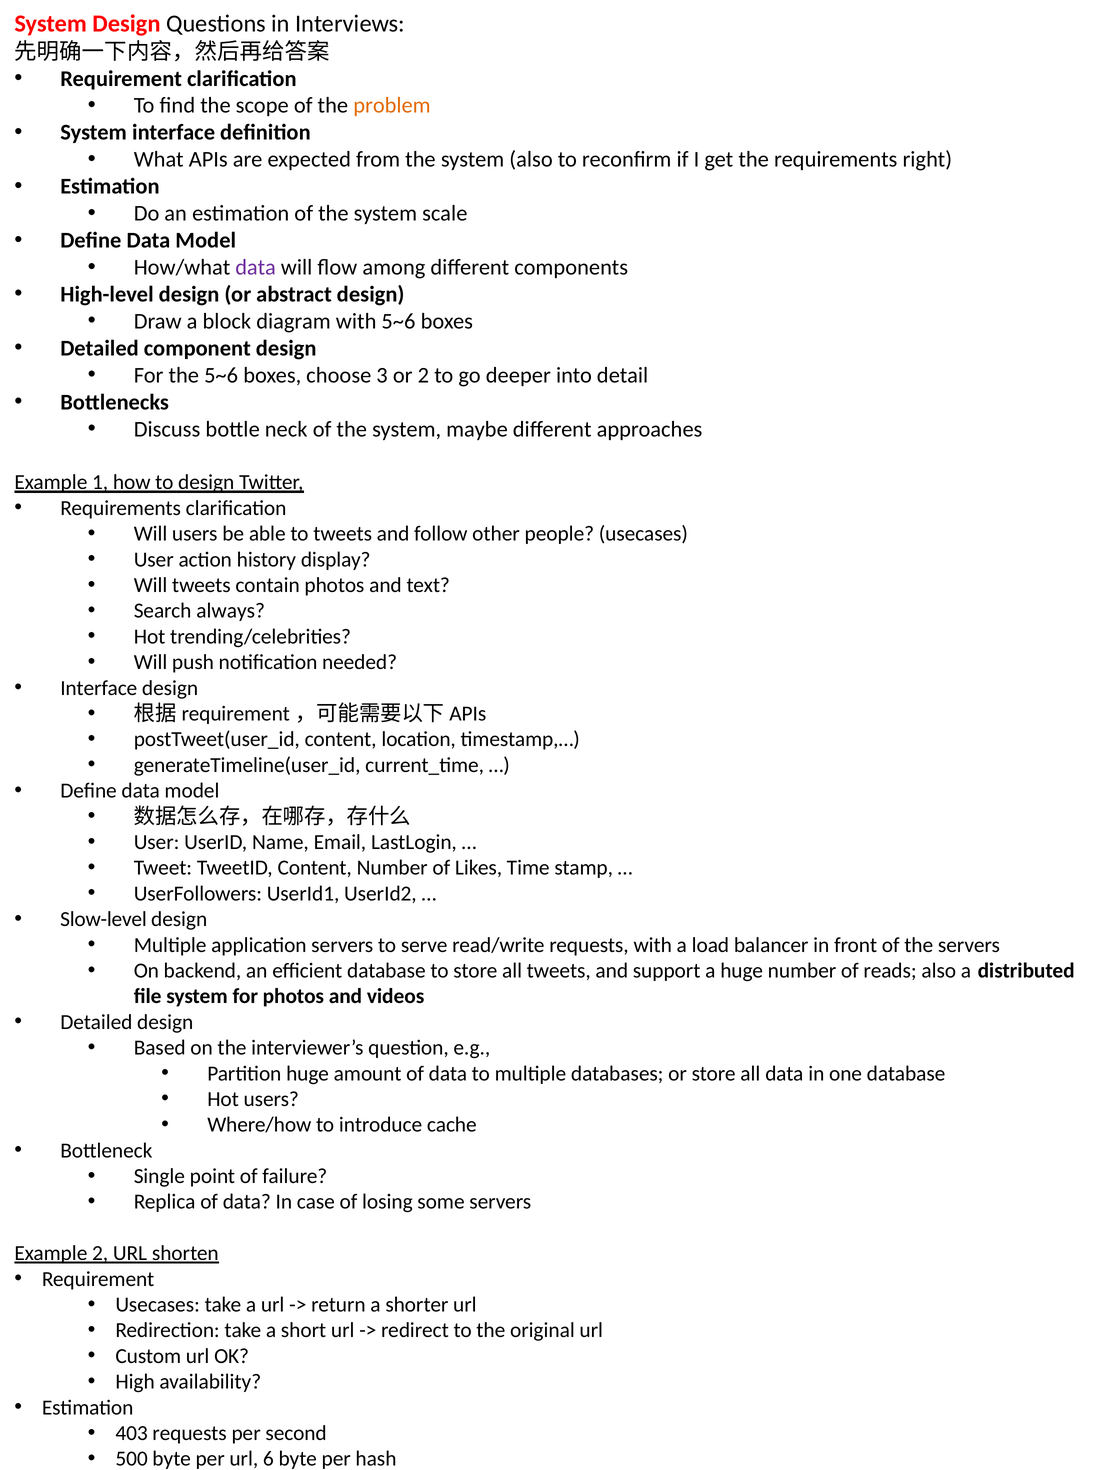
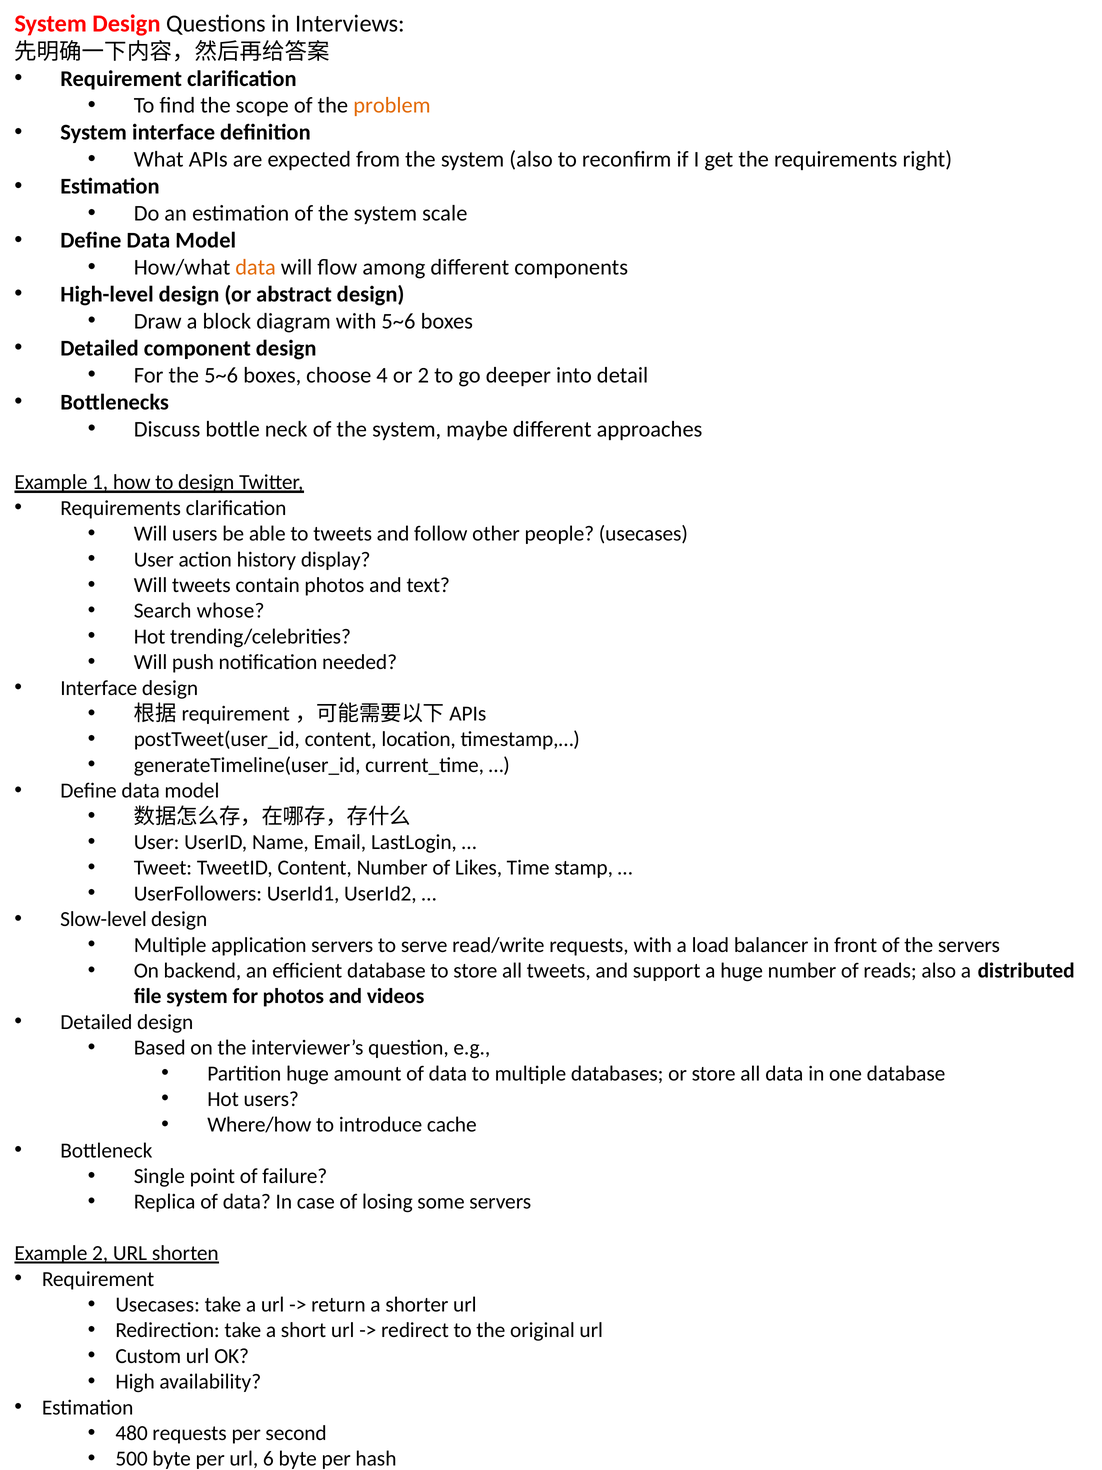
data at (256, 267) colour: purple -> orange
3: 3 -> 4
always: always -> whose
403: 403 -> 480
